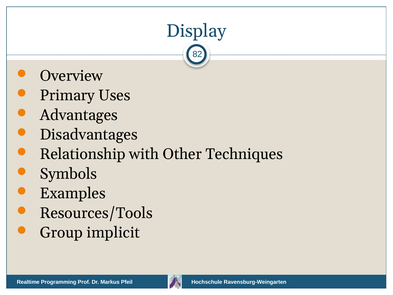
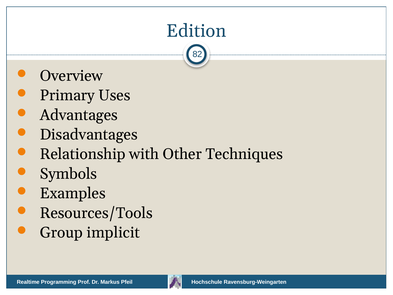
Display: Display -> Edition
